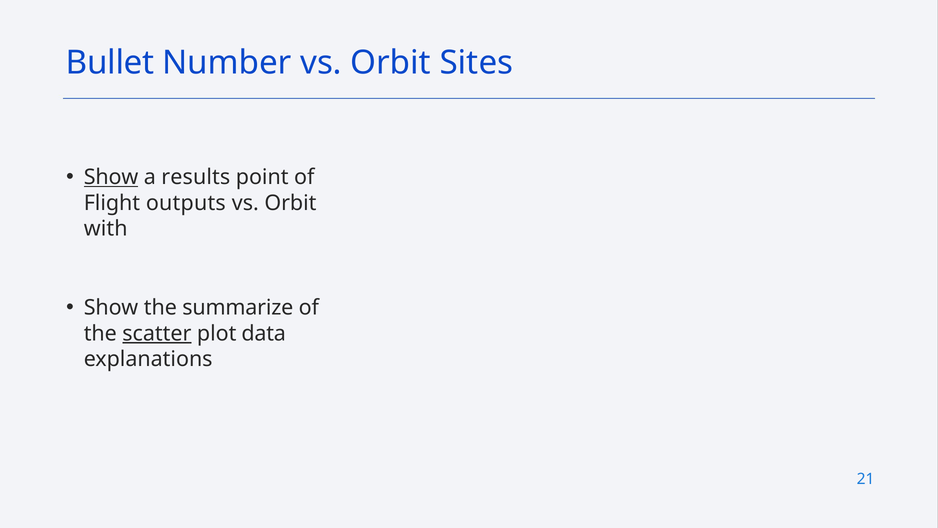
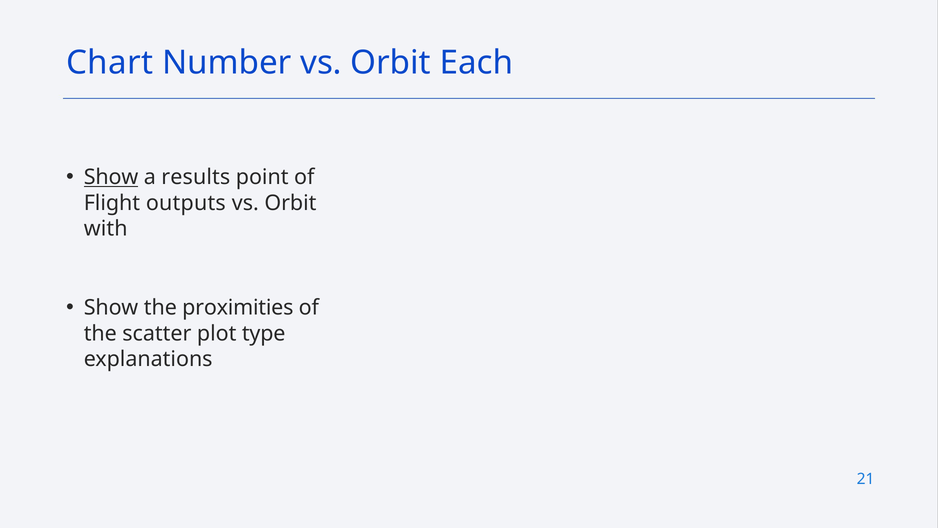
Bullet: Bullet -> Chart
Sites: Sites -> Each
summarize: summarize -> proximities
scatter underline: present -> none
data: data -> type
